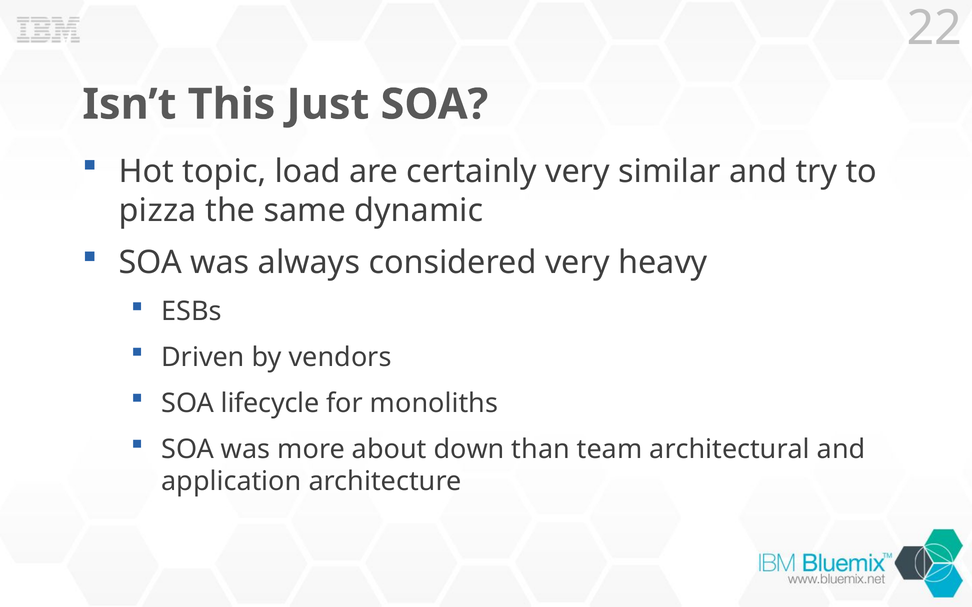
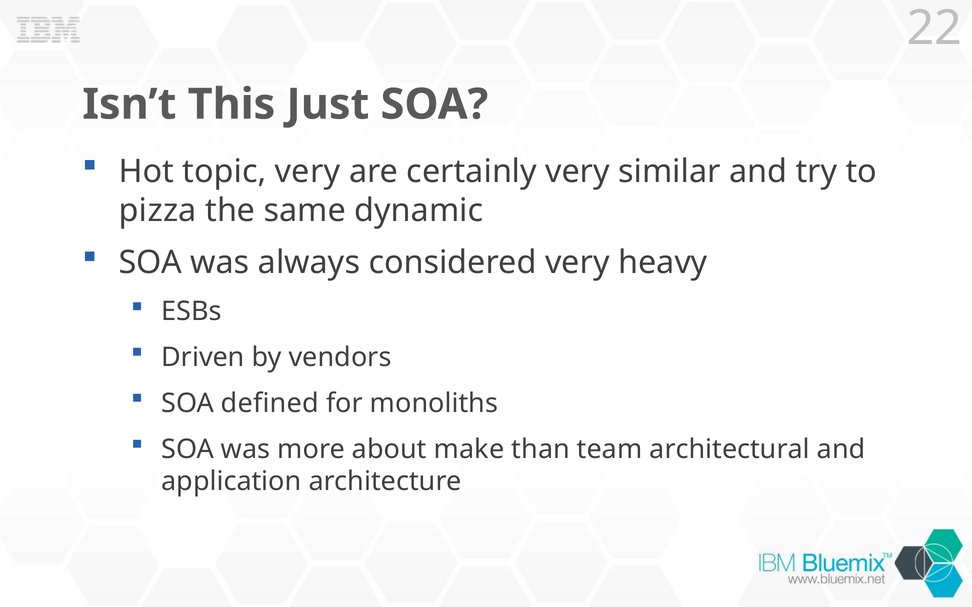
topic load: load -> very
lifecycle: lifecycle -> defined
down: down -> make
